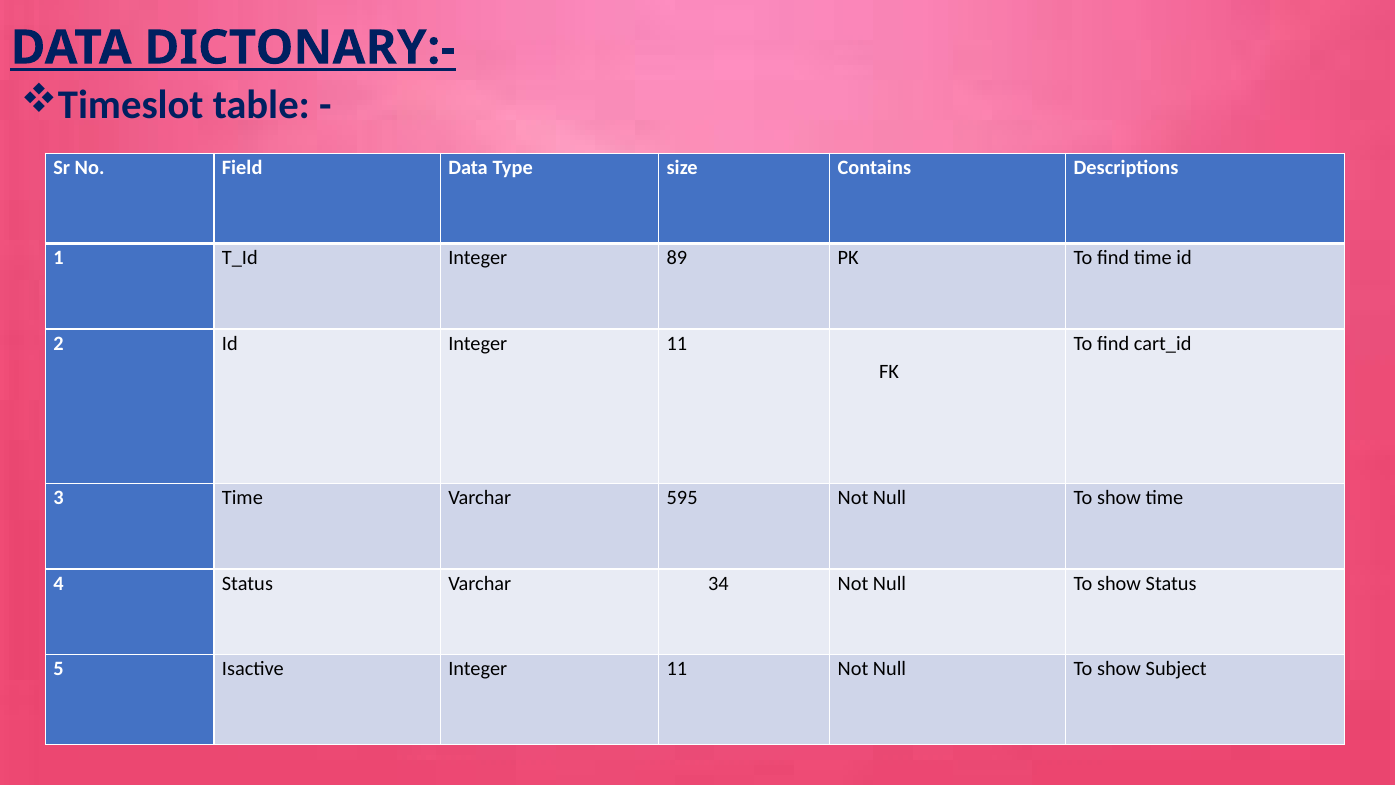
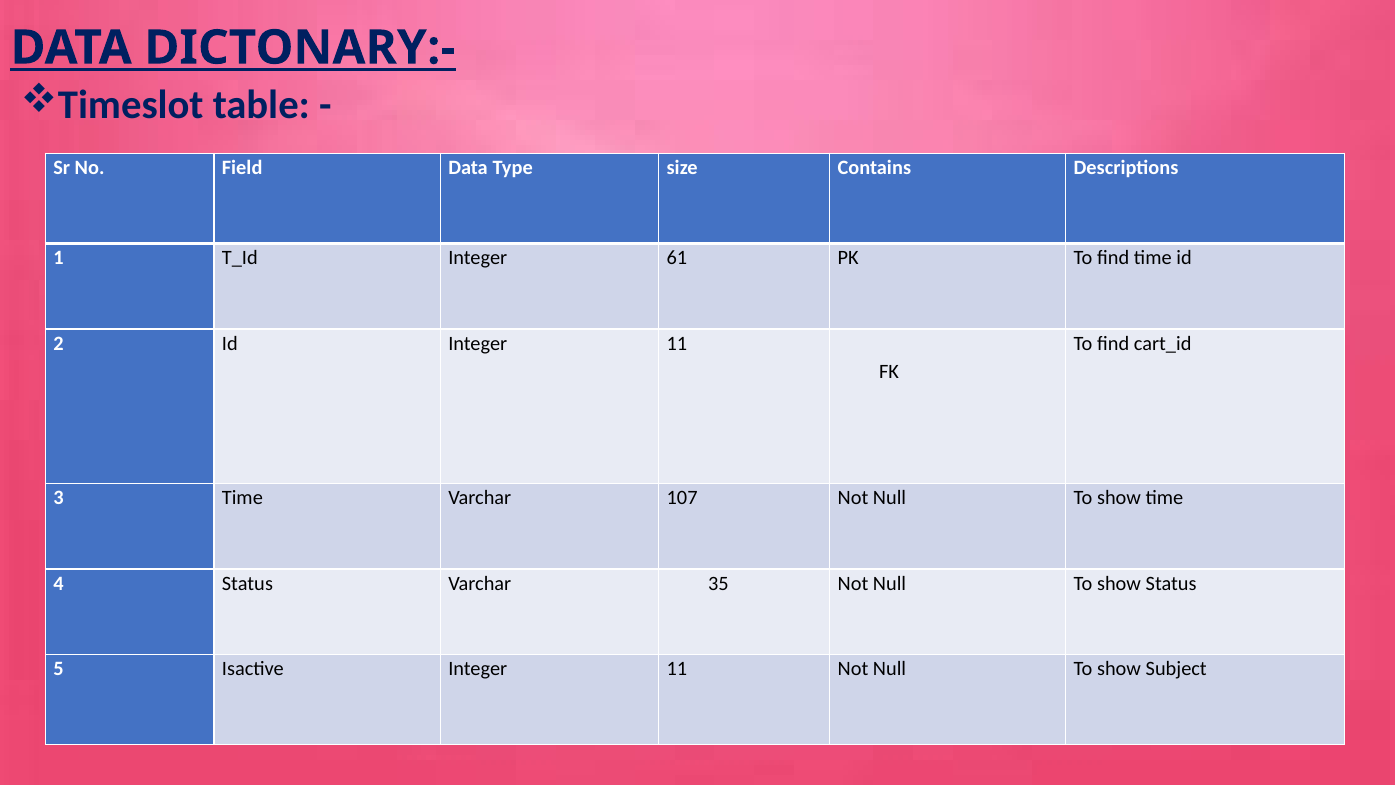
89: 89 -> 61
595: 595 -> 107
34: 34 -> 35
